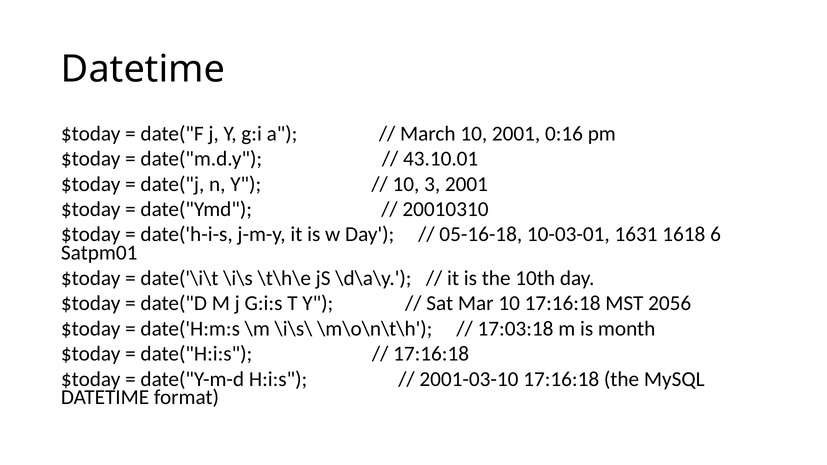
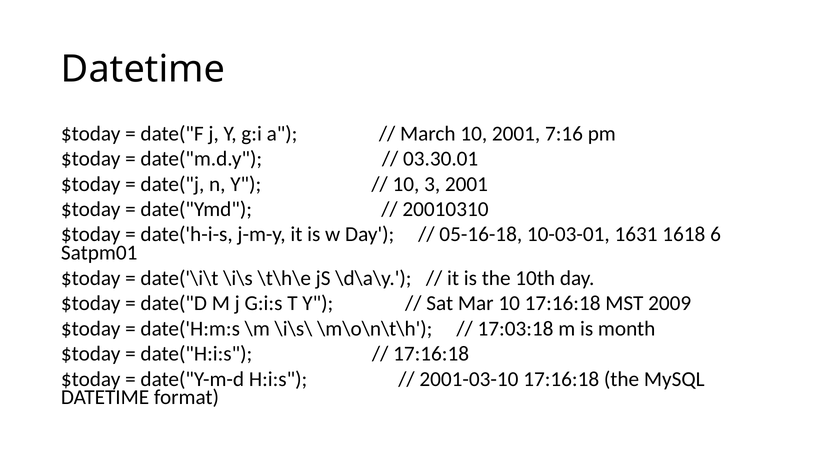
0:16: 0:16 -> 7:16
43.10.01: 43.10.01 -> 03.30.01
2056: 2056 -> 2009
